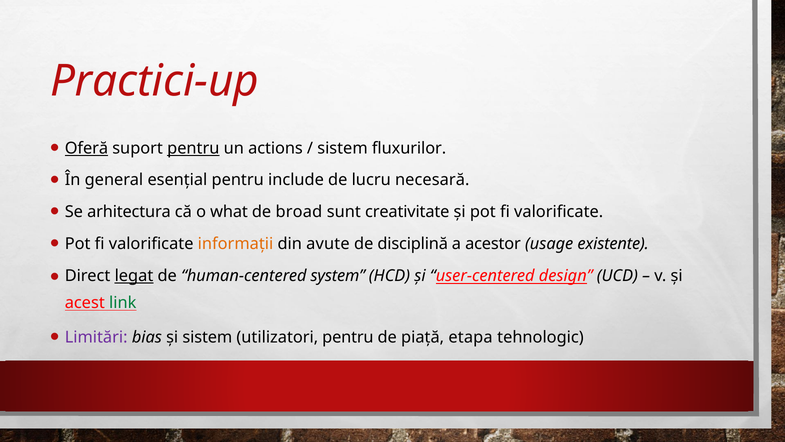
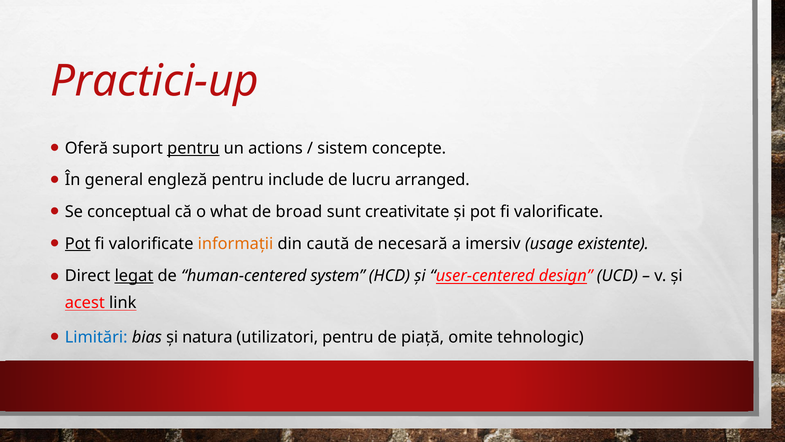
Oferă underline: present -> none
fluxurilor: fluxurilor -> concepte
esențial: esențial -> engleză
necesară: necesară -> arranged
arhitectura: arhitectura -> conceptual
Pot at (78, 243) underline: none -> present
avute: avute -> caută
disciplină: disciplină -> necesară
acestor: acestor -> imersiv
link colour: green -> black
Limitări colour: purple -> blue
și sistem: sistem -> natura
etapa: etapa -> omite
